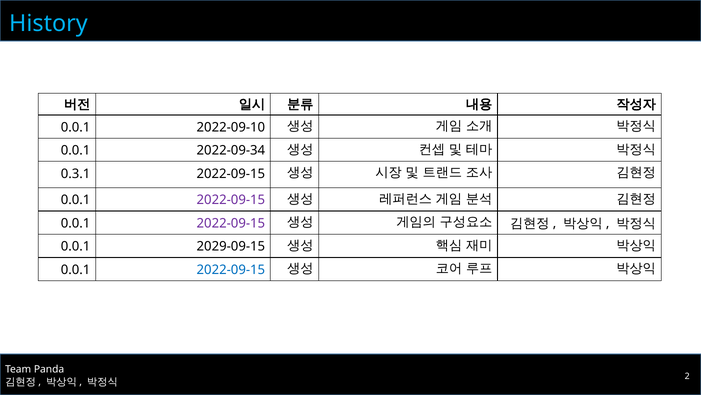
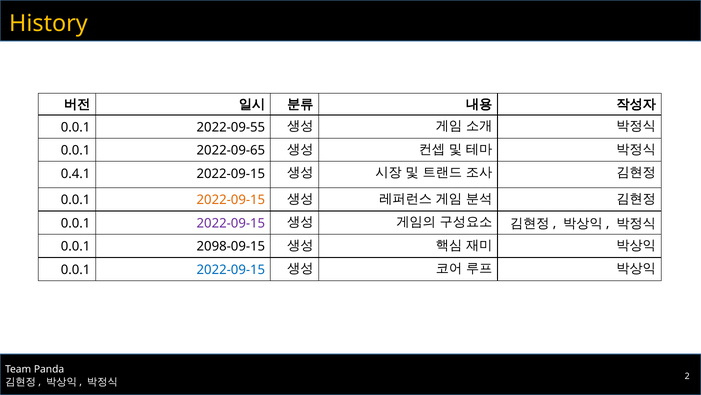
History colour: light blue -> yellow
2022-09-10: 2022-09-10 -> 2022-09-55
2022-09-34: 2022-09-34 -> 2022-09-65
0.3.1: 0.3.1 -> 0.4.1
2022-09-15 at (231, 200) colour: purple -> orange
2029-09-15: 2029-09-15 -> 2098-09-15
